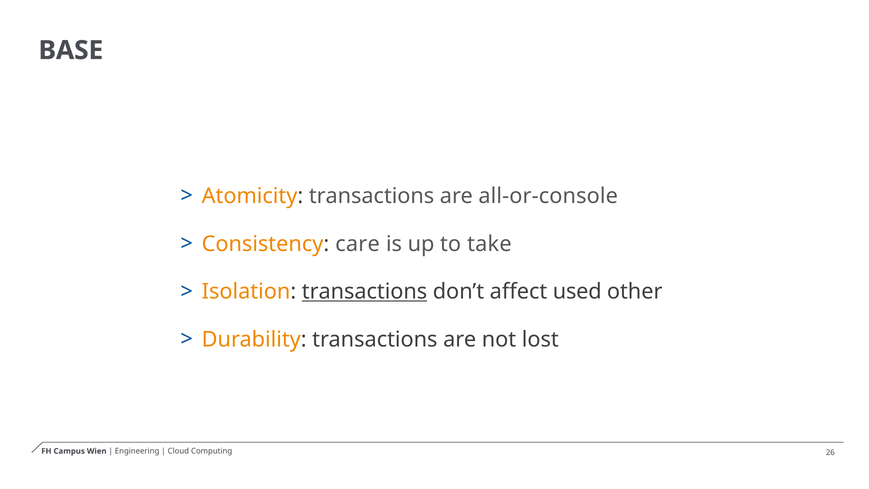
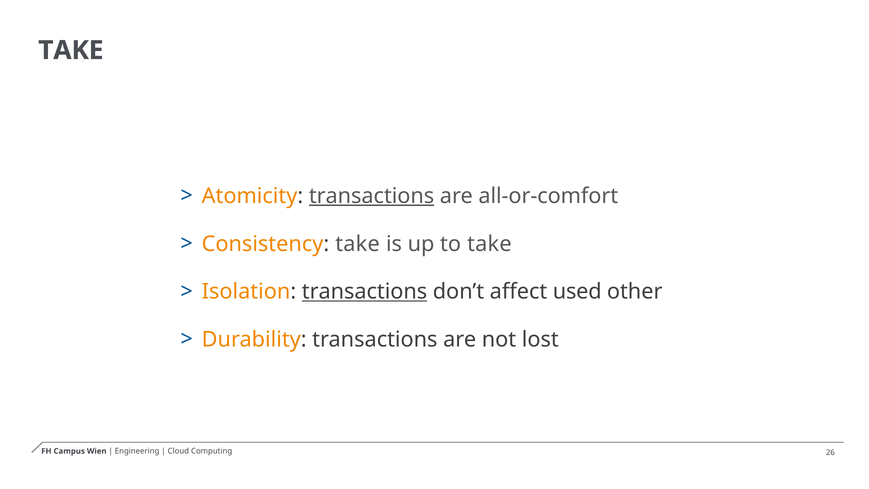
BASE at (71, 50): BASE -> TAKE
transactions at (372, 196) underline: none -> present
all-or-console: all-or-console -> all-or-comfort
Consistency care: care -> take
